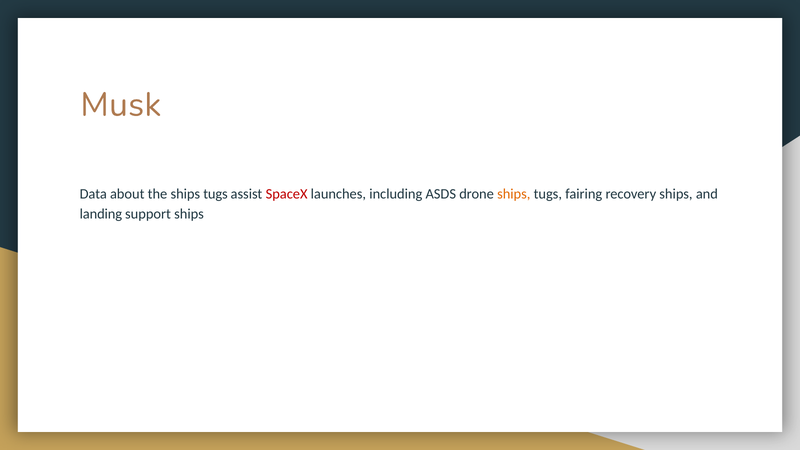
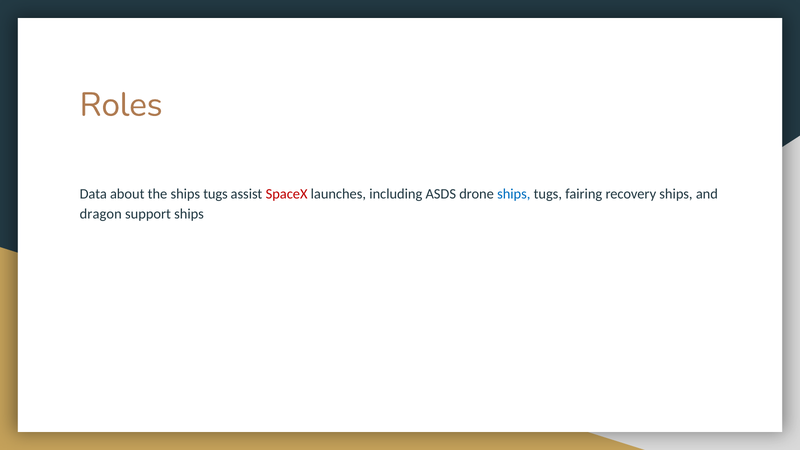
Musk: Musk -> Roles
ships at (514, 194) colour: orange -> blue
landing: landing -> dragon
